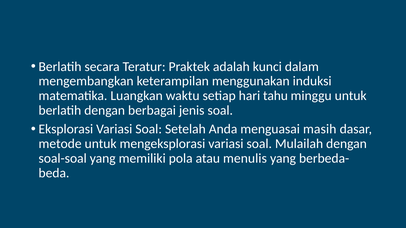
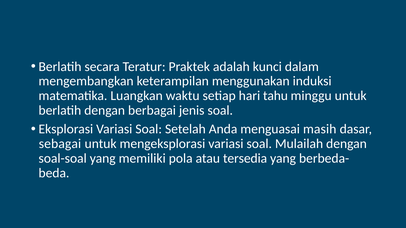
metode: metode -> sebagai
menulis: menulis -> tersedia
